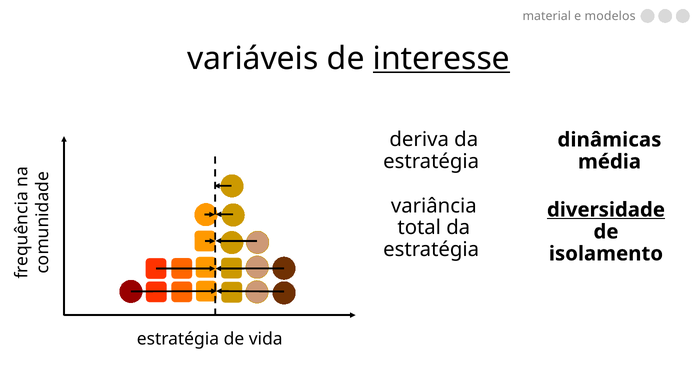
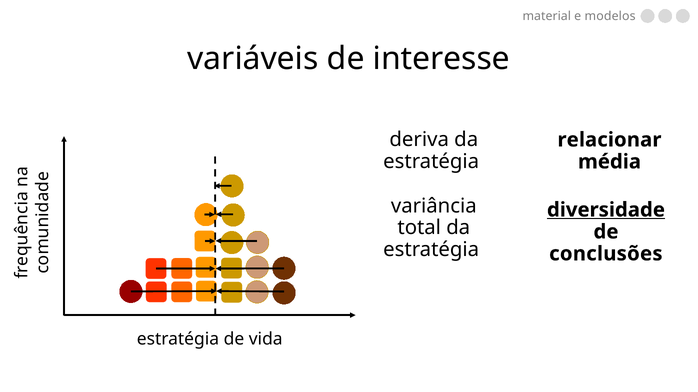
interesse underline: present -> none
dinâmicas: dinâmicas -> relacionar
isolamento: isolamento -> conclusões
